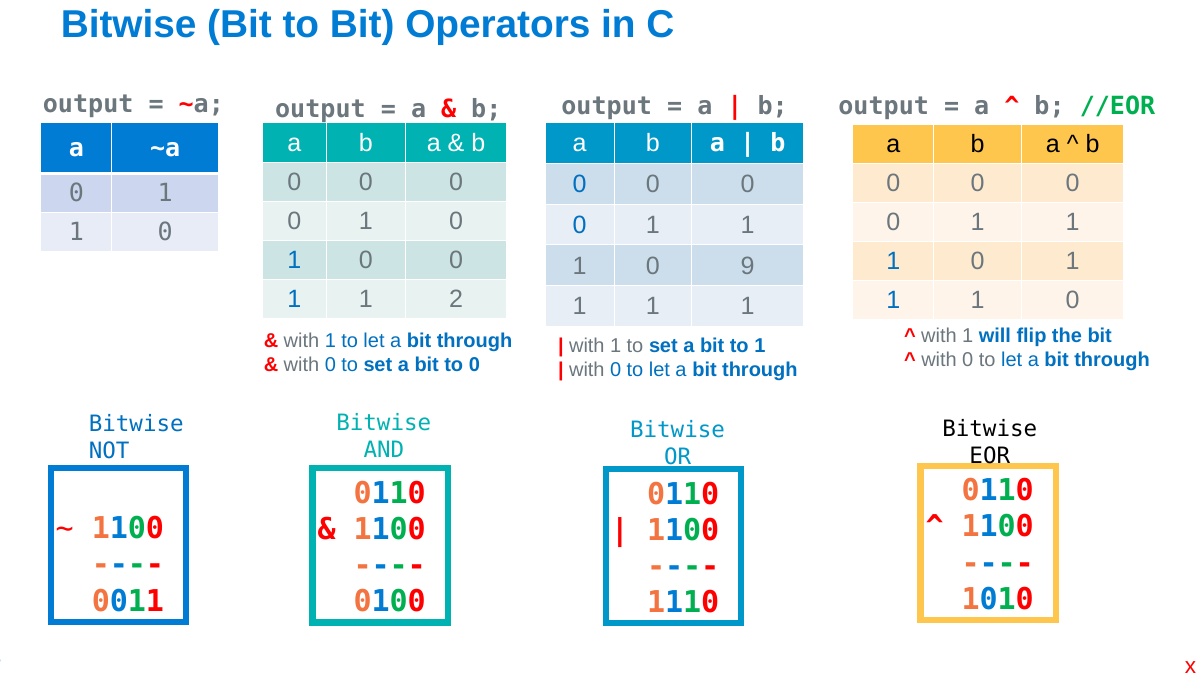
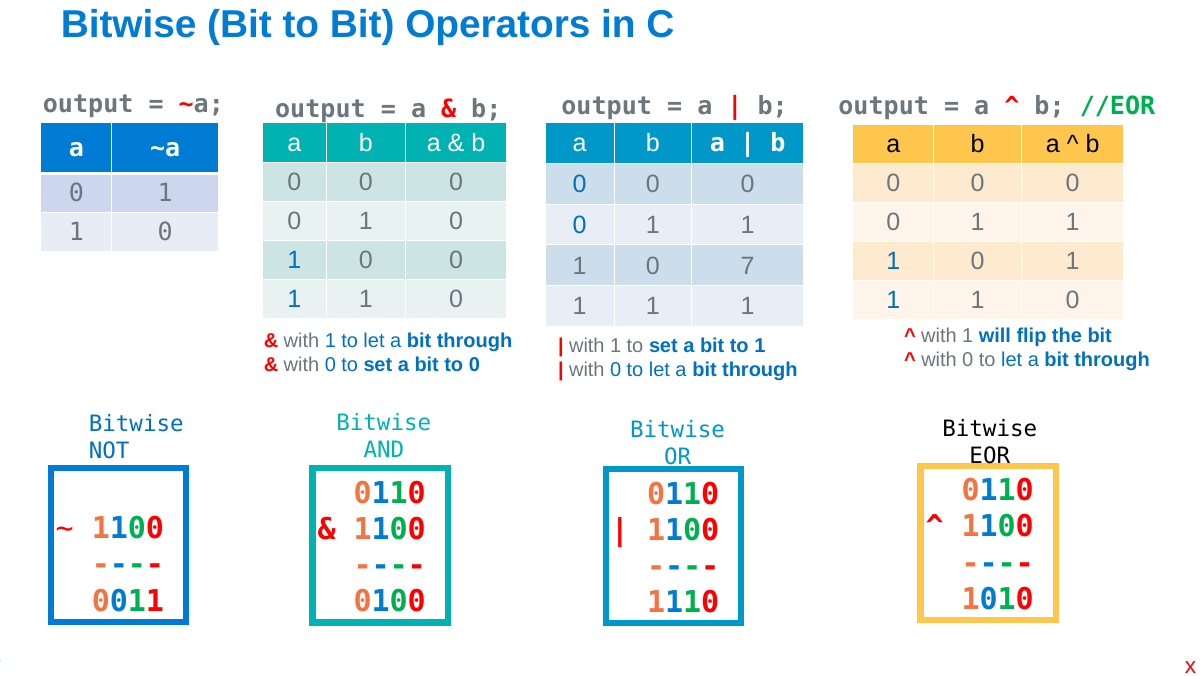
9: 9 -> 7
2 at (456, 299): 2 -> 0
